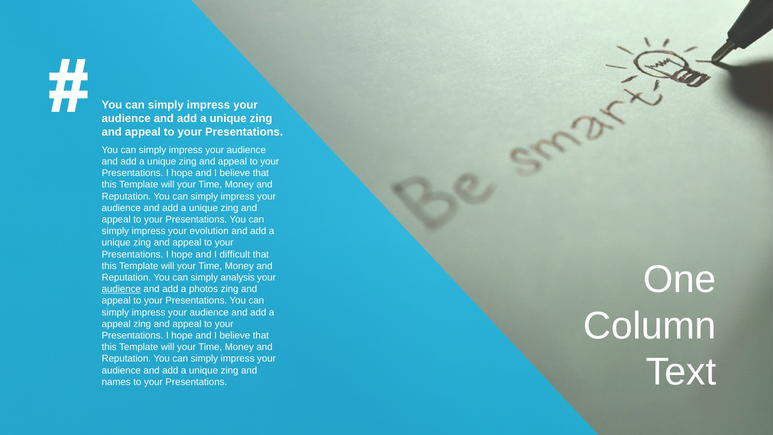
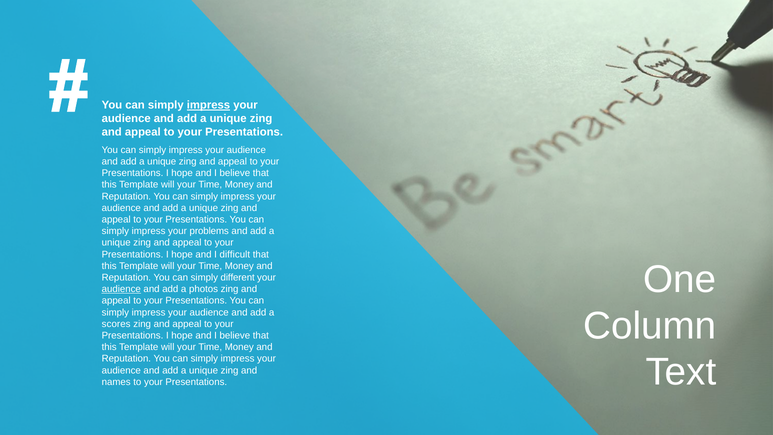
impress at (208, 105) underline: none -> present
evolution: evolution -> problems
analysis: analysis -> different
appeal at (116, 324): appeal -> scores
